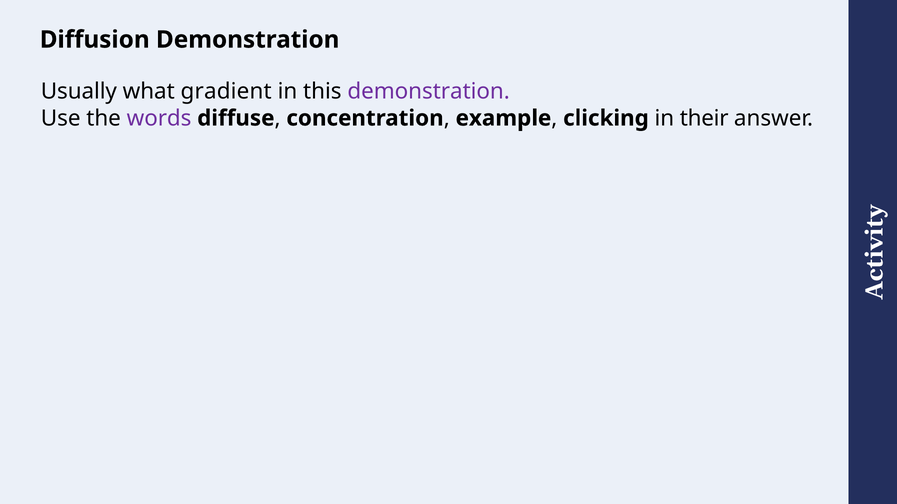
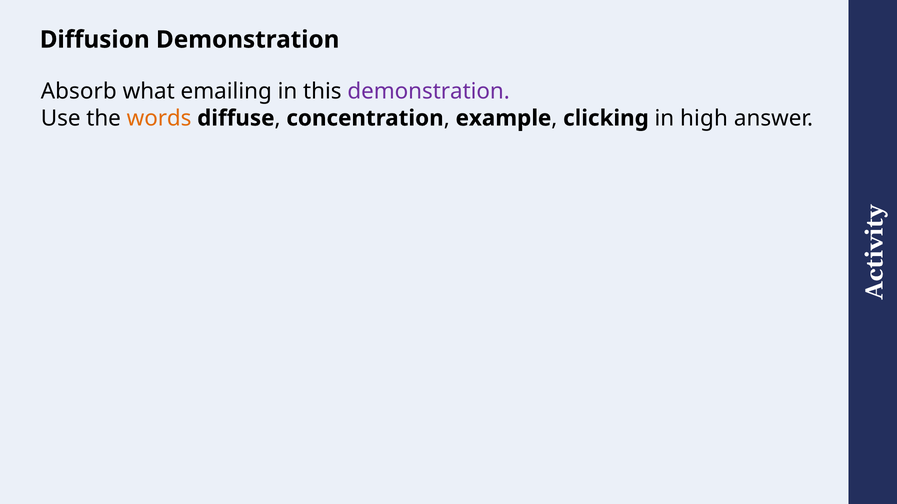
Usually: Usually -> Absorb
gradient: gradient -> emailing
words colour: purple -> orange
their: their -> high
